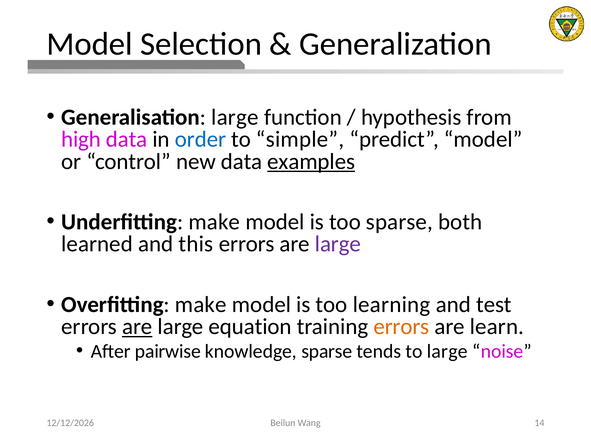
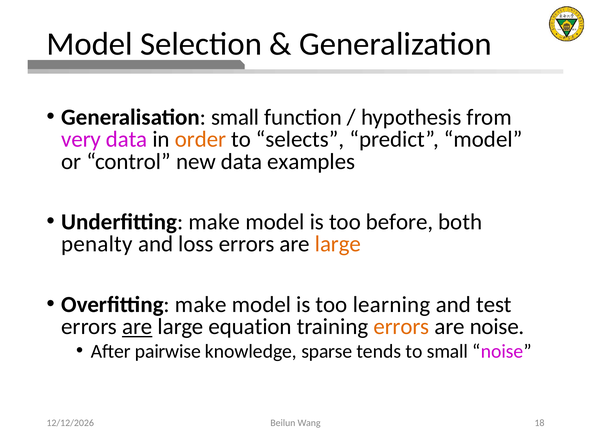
Generalisation large: large -> small
high: high -> very
order colour: blue -> orange
simple: simple -> selects
examples underline: present -> none
too sparse: sparse -> before
learned: learned -> penalty
this: this -> loss
large at (338, 244) colour: purple -> orange
are learn: learn -> noise
to large: large -> small
14: 14 -> 18
